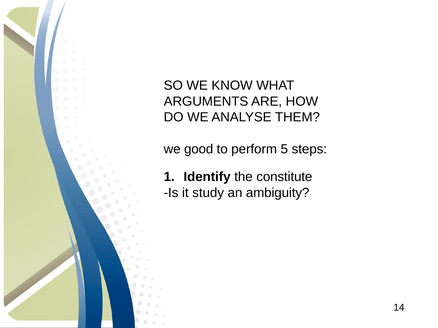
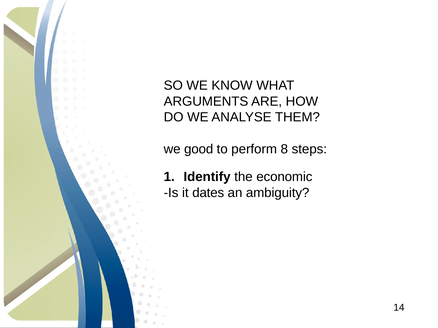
5: 5 -> 8
constitute: constitute -> economic
study: study -> dates
